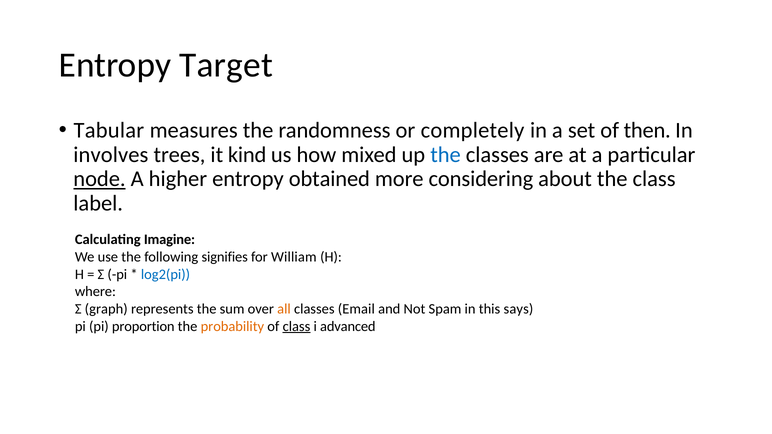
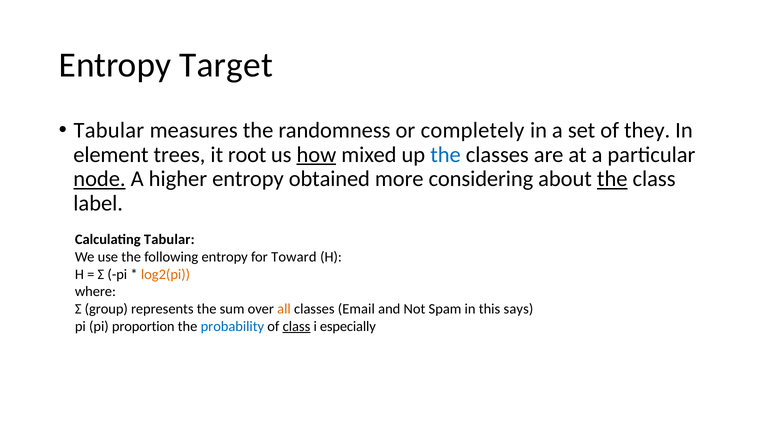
then: then -> they
involves: involves -> element
kind: kind -> root
how underline: none -> present
the at (612, 179) underline: none -> present
Calculating Imagine: Imagine -> Tabular
following signifies: signifies -> entropy
William: William -> Toward
log2(pi colour: blue -> orange
graph: graph -> group
probability colour: orange -> blue
advanced: advanced -> especially
